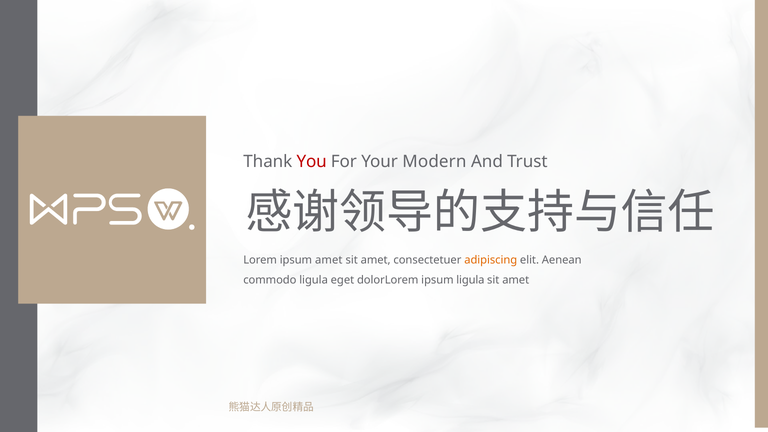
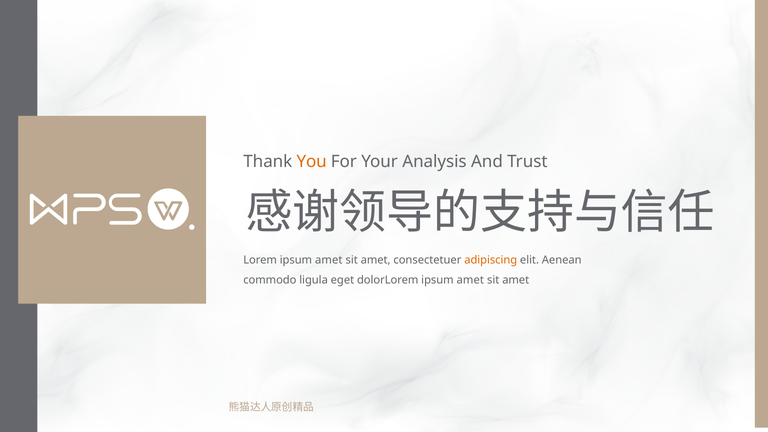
You colour: red -> orange
Modern: Modern -> Analysis
dolorLorem ipsum ligula: ligula -> amet
